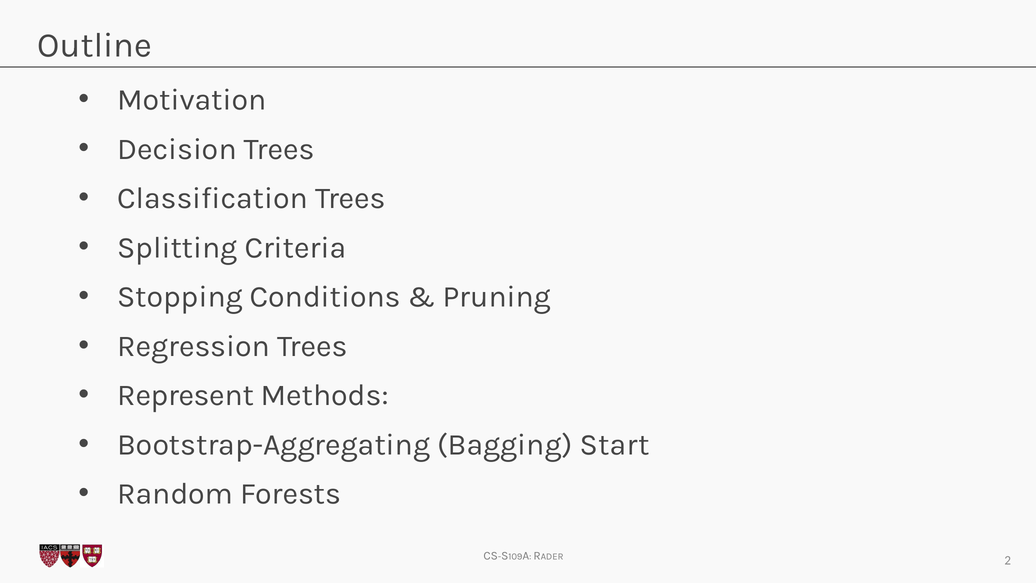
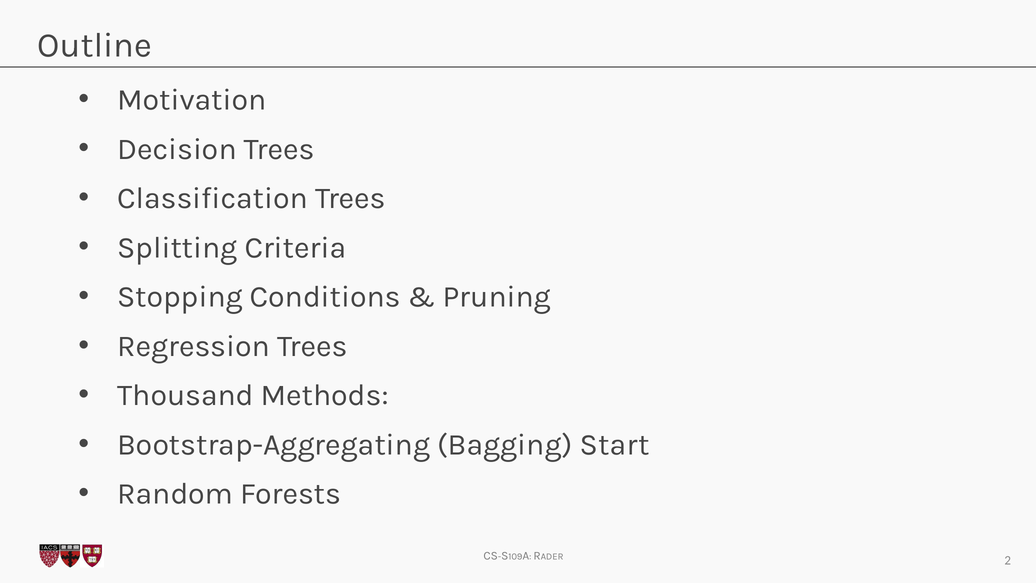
Represent: Represent -> Thousand
